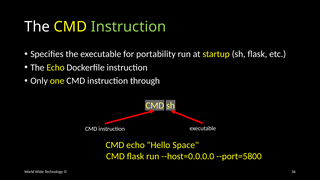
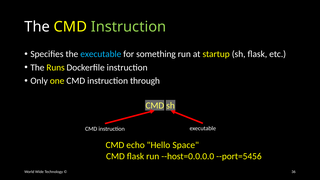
executable at (101, 54) colour: white -> light blue
portability: portability -> something
The Echo: Echo -> Runs
--port=5800: --port=5800 -> --port=5456
